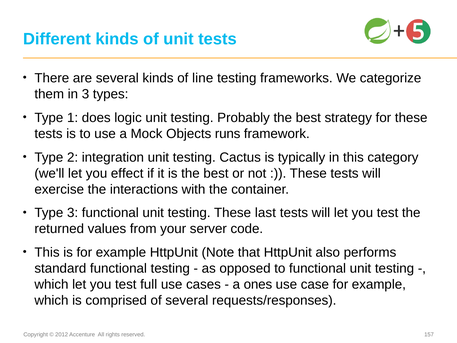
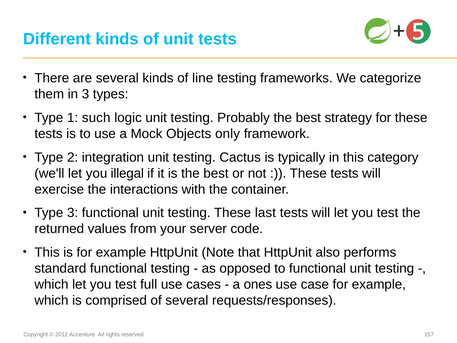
does: does -> such
runs: runs -> only
effect: effect -> illegal
